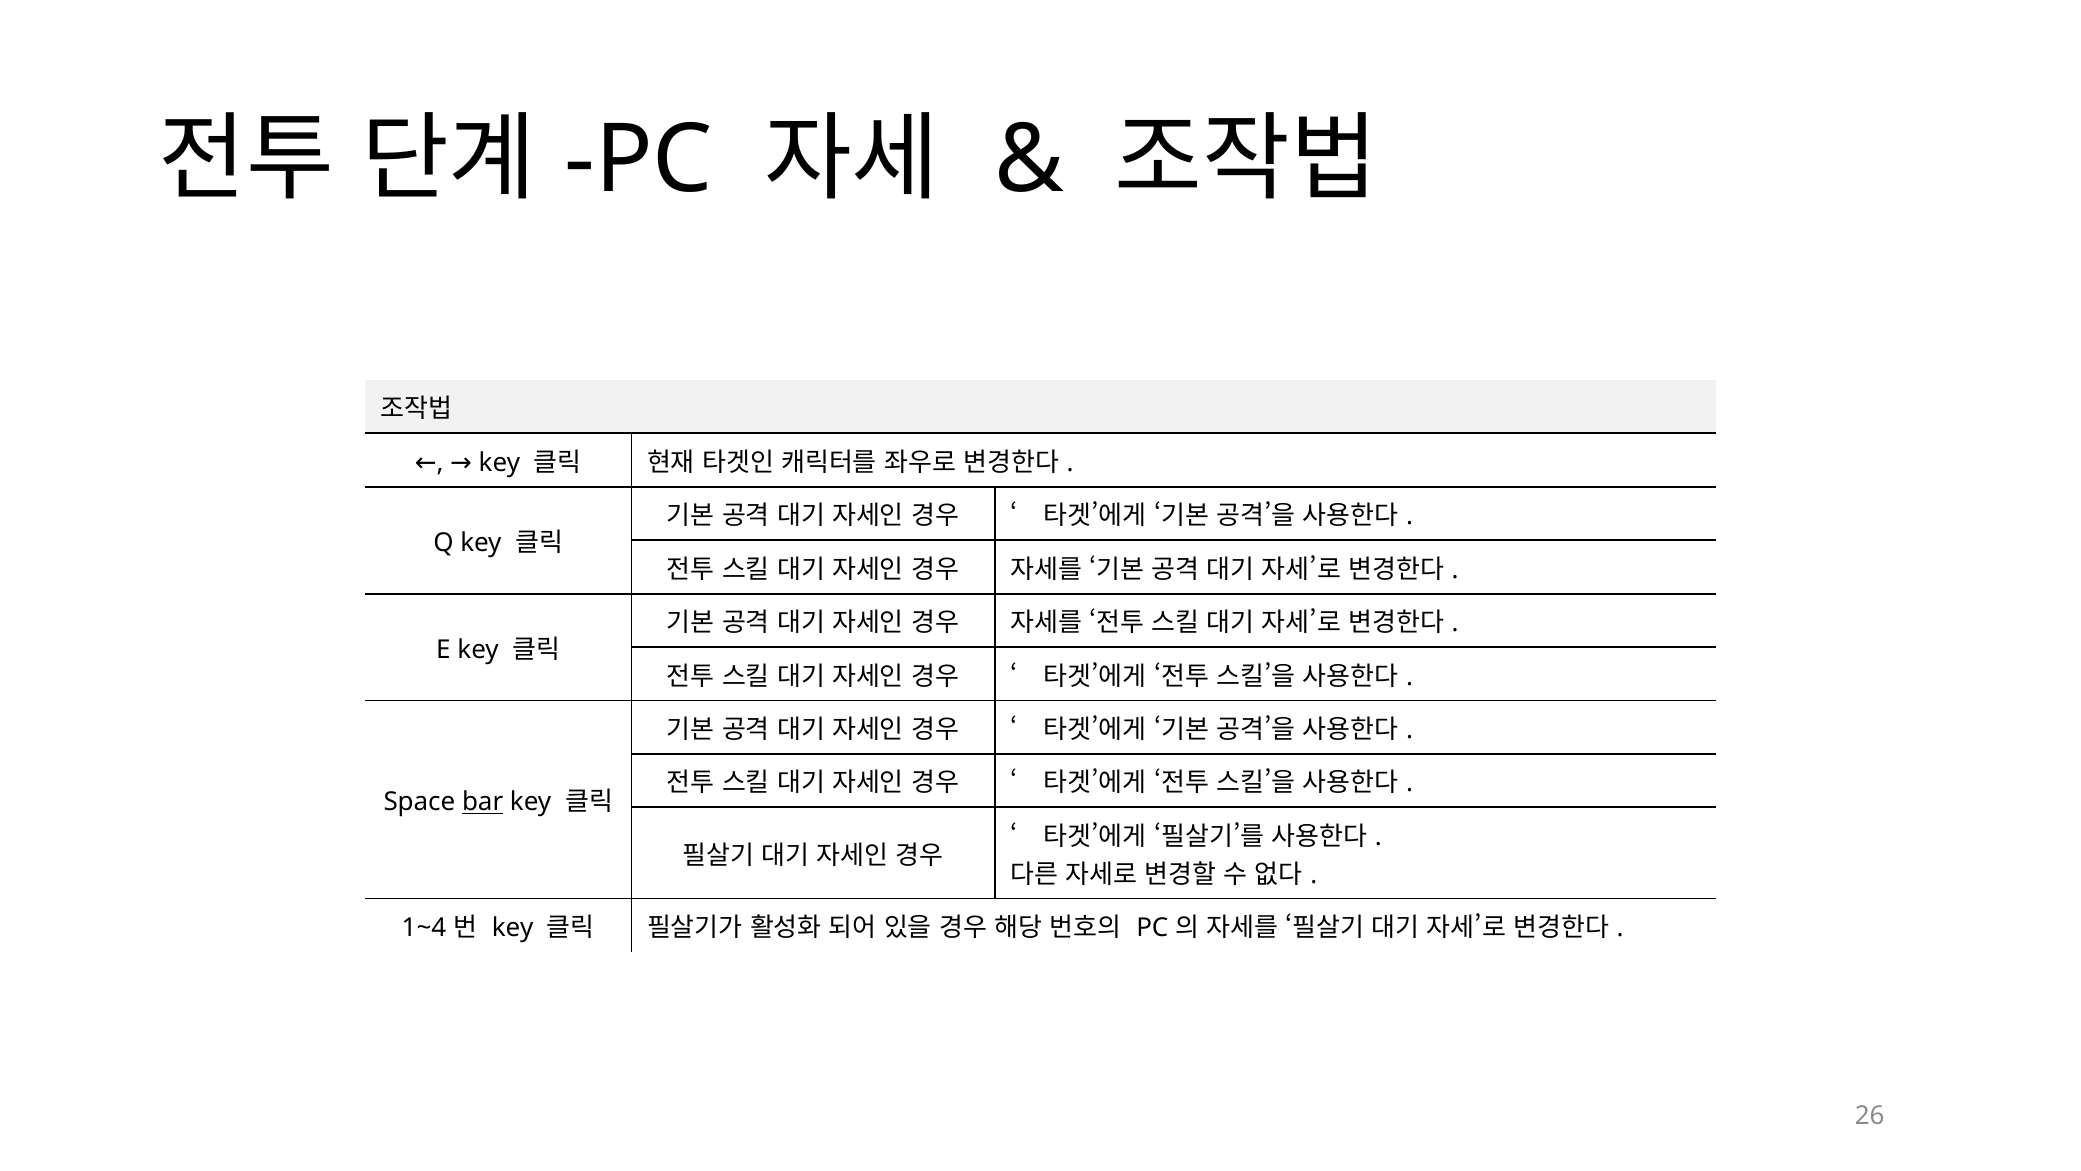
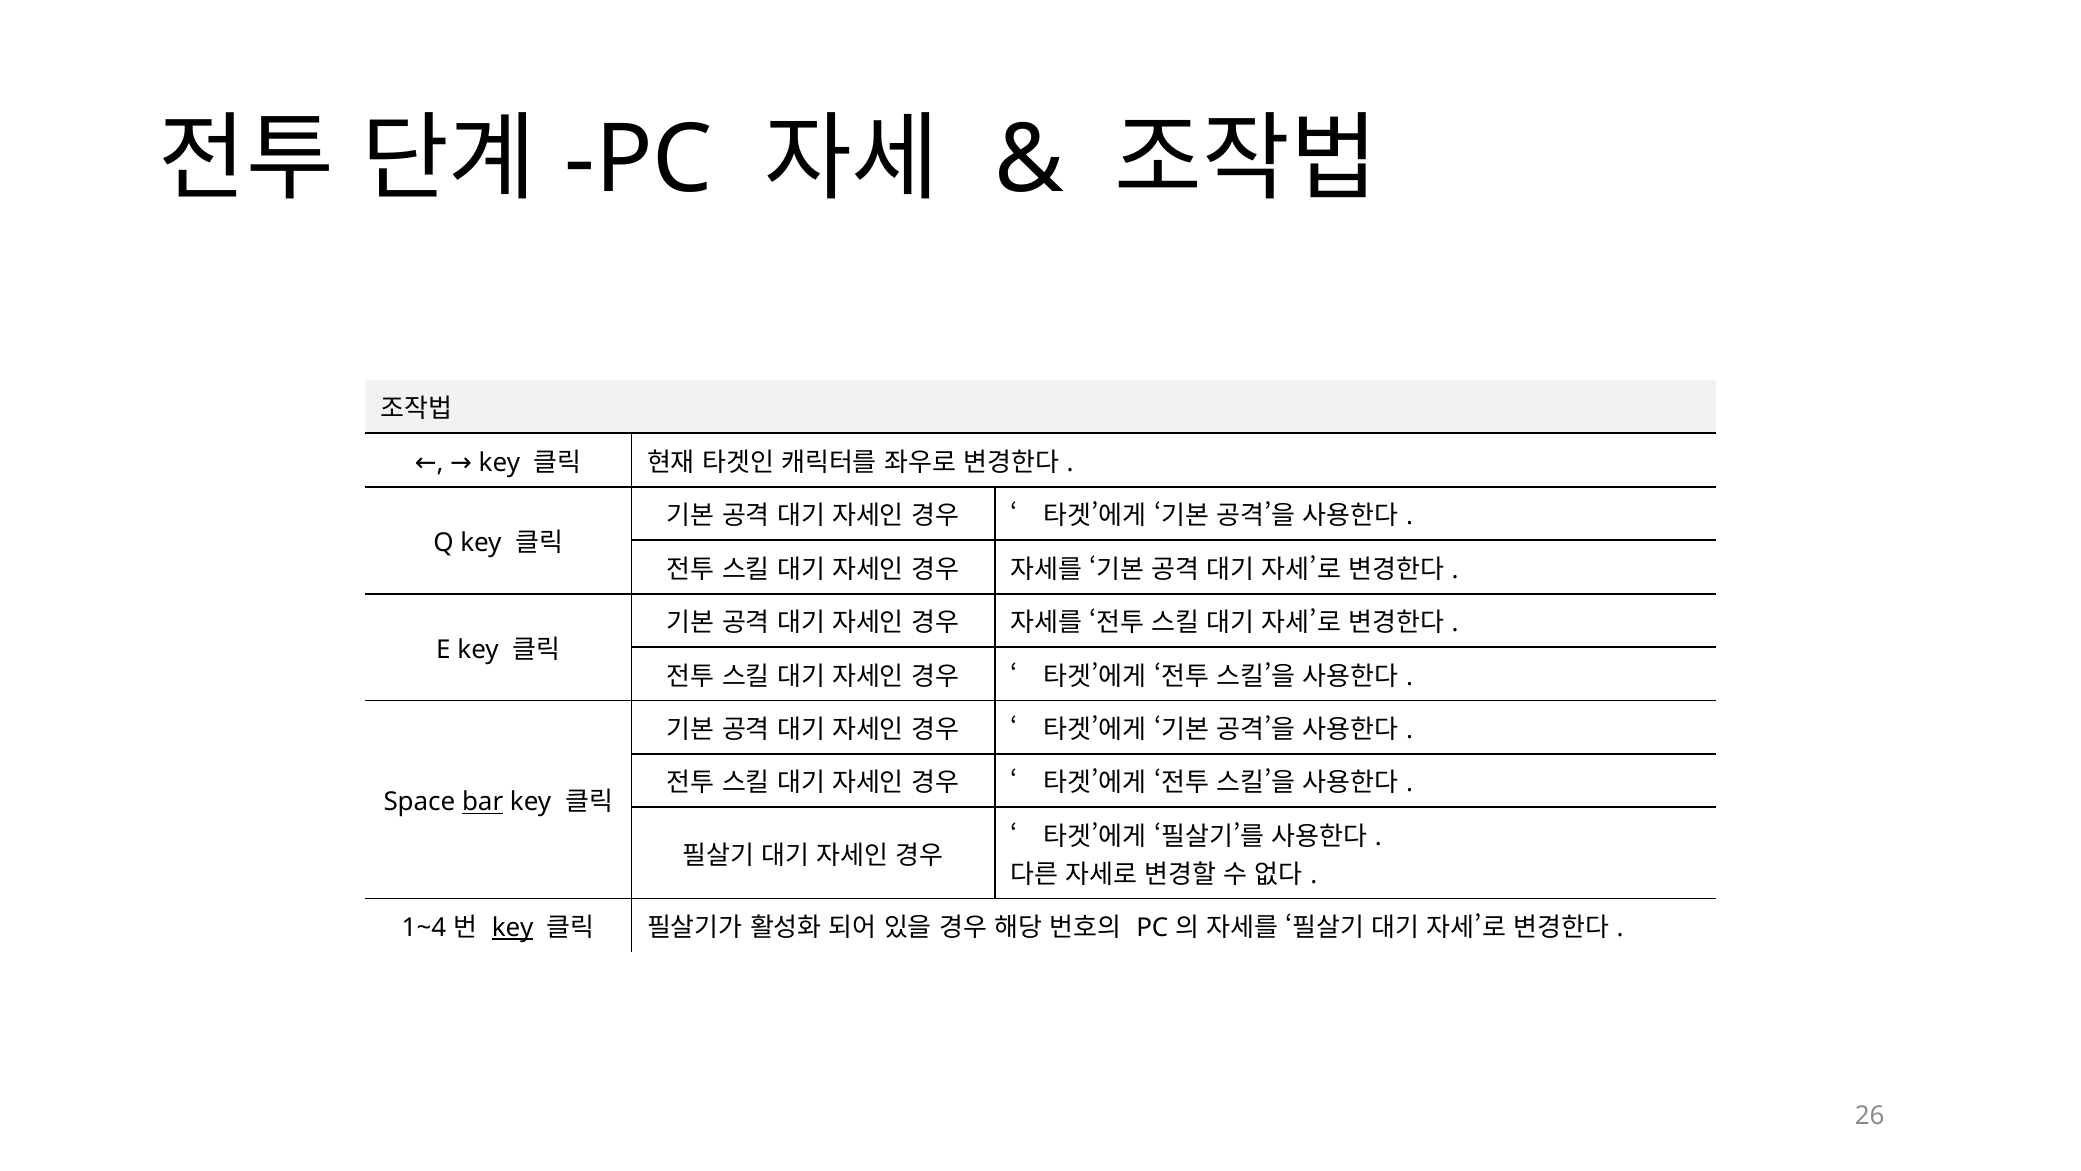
key at (513, 927) underline: none -> present
